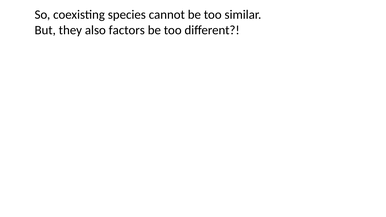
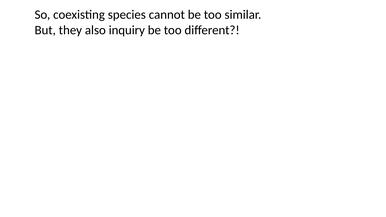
factors: factors -> inquiry
